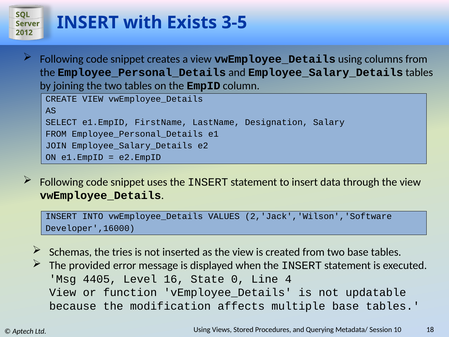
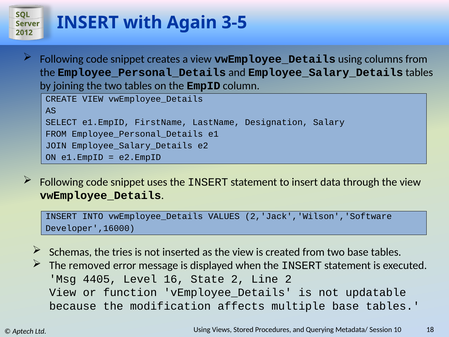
Exists: Exists -> Again
provided: provided -> removed
State 0: 0 -> 2
Line 4: 4 -> 2
